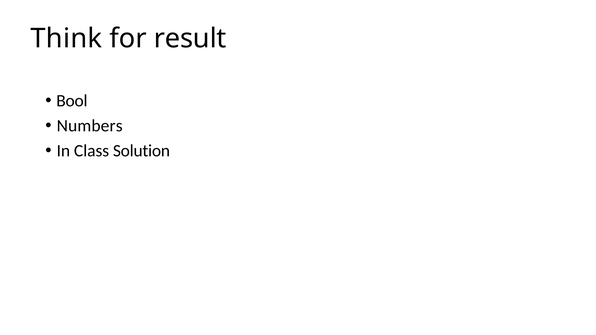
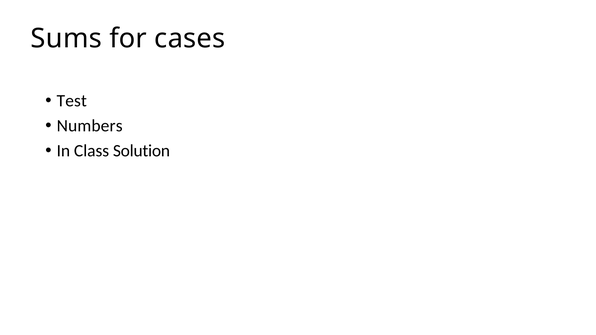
Think: Think -> Sums
result: result -> cases
Bool: Bool -> Test
